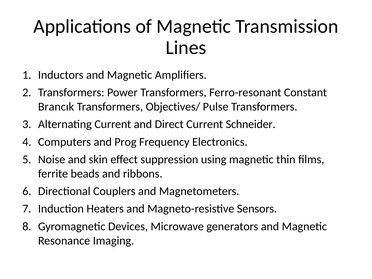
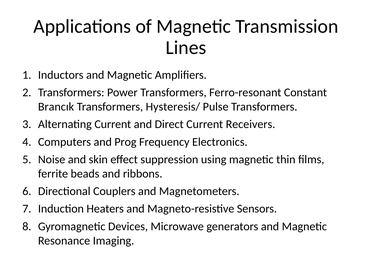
Objectives/: Objectives/ -> Hysteresis/
Schneider: Schneider -> Receivers
